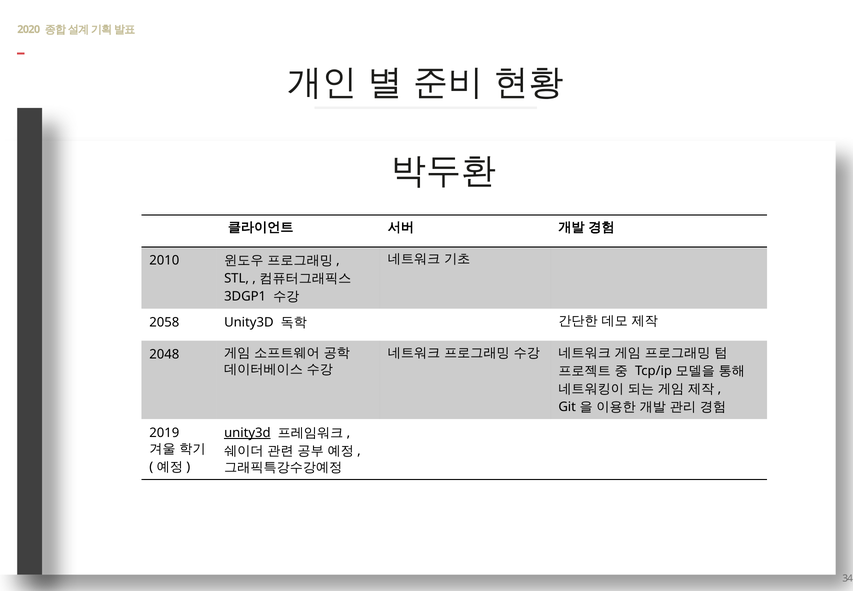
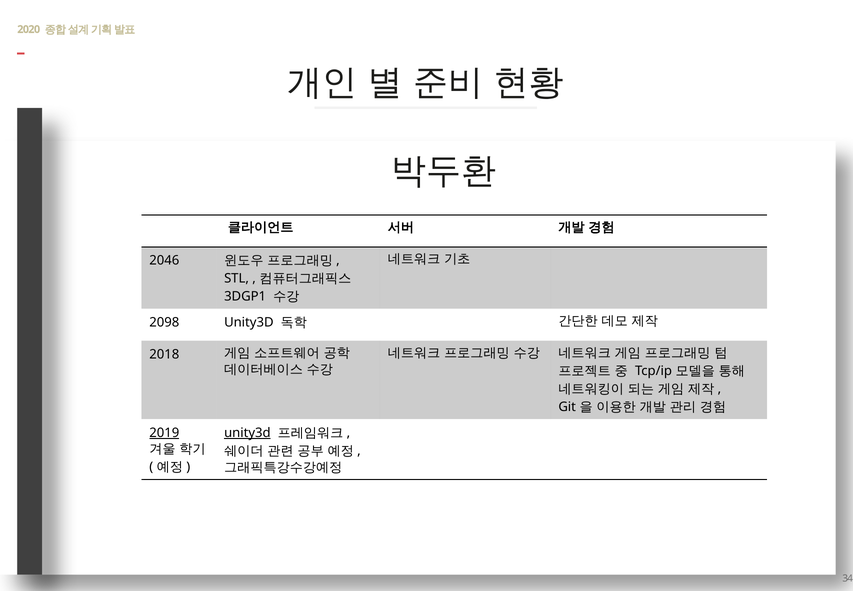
2010: 2010 -> 2046
2058: 2058 -> 2098
2048: 2048 -> 2018
2019 underline: none -> present
